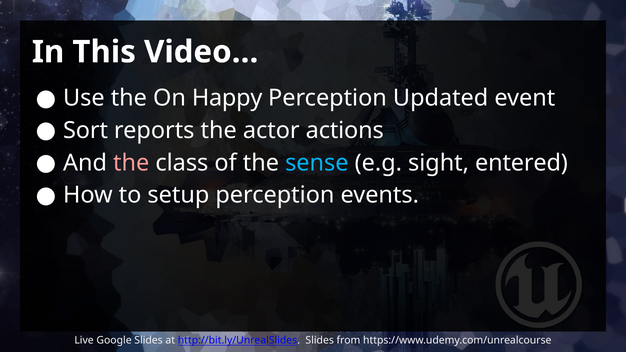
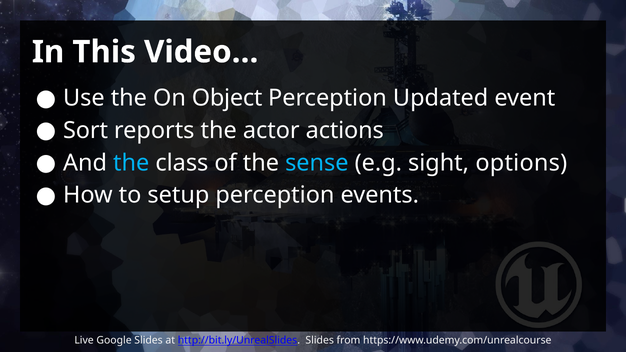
Happy: Happy -> Object
the at (131, 163) colour: pink -> light blue
entered: entered -> options
